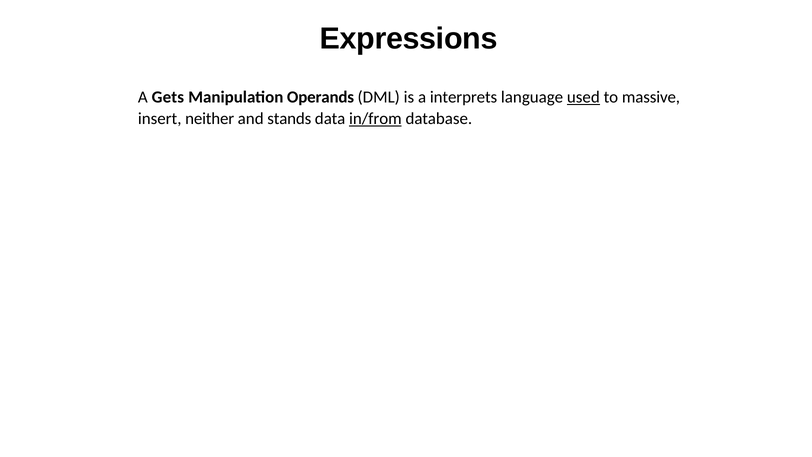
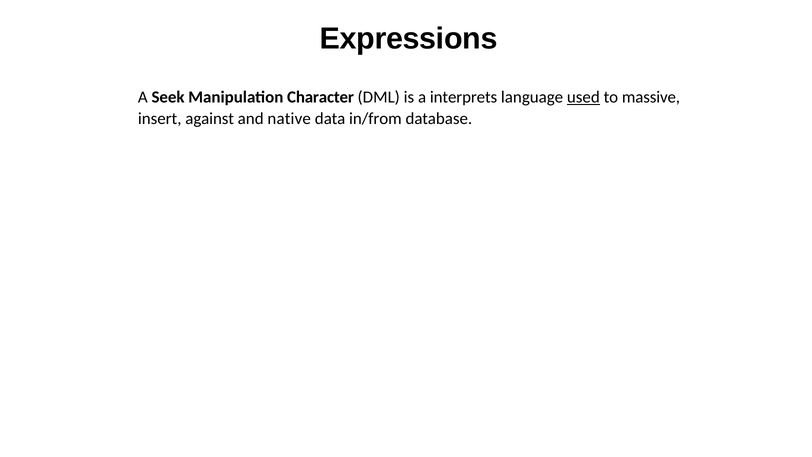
Gets: Gets -> Seek
Operands: Operands -> Character
neither: neither -> against
stands: stands -> native
in/from underline: present -> none
